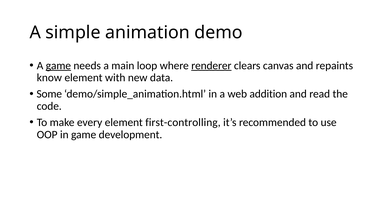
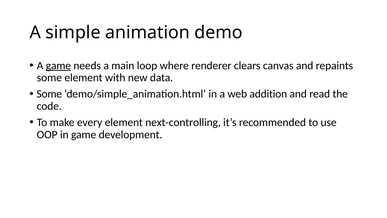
renderer underline: present -> none
know at (49, 78): know -> some
first-controlling: first-controlling -> next-controlling
